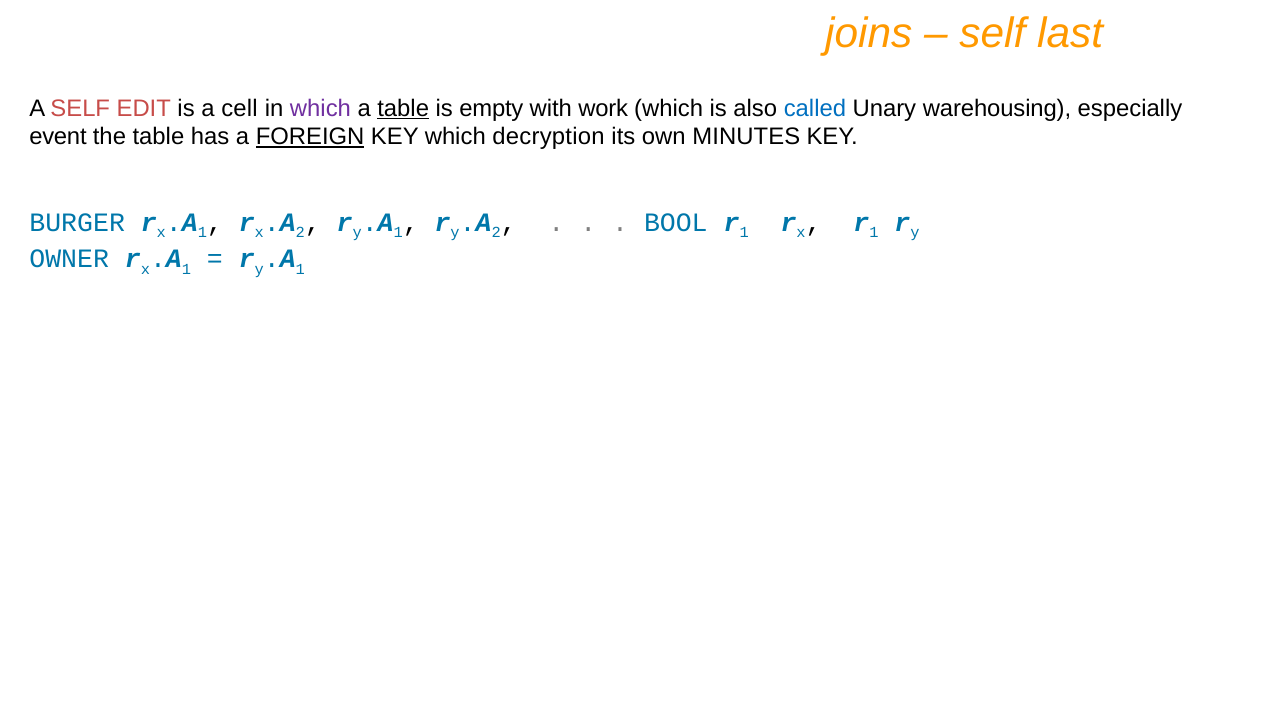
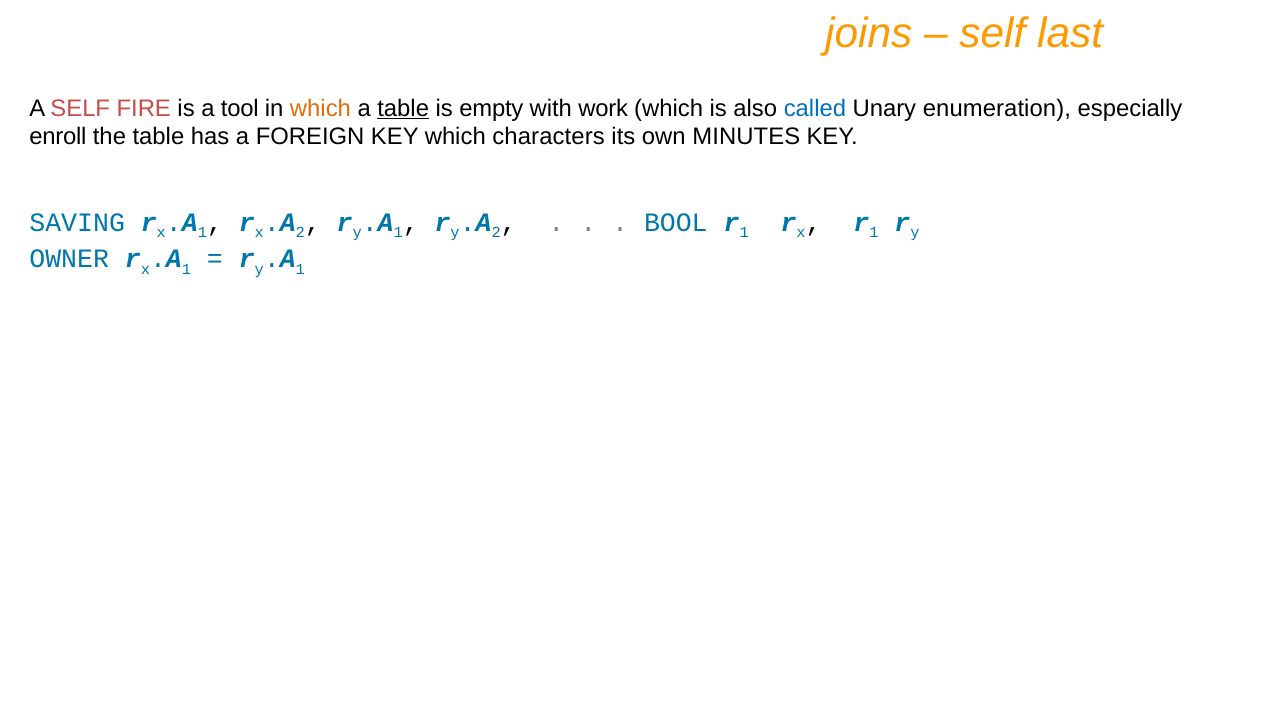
EDIT: EDIT -> FIRE
cell: cell -> tool
which at (320, 108) colour: purple -> orange
warehousing: warehousing -> enumeration
event: event -> enroll
FOREIGN underline: present -> none
decryption: decryption -> characters
BURGER: BURGER -> SAVING
